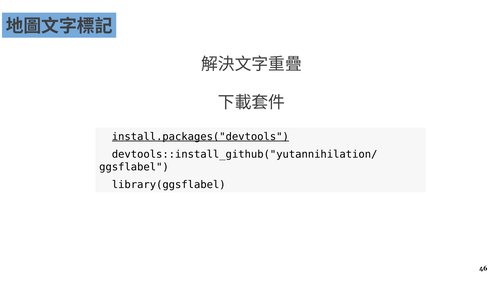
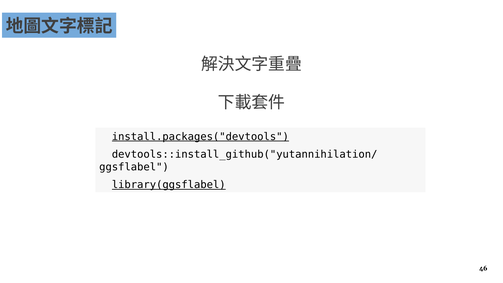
library(ggsflabel underline: none -> present
